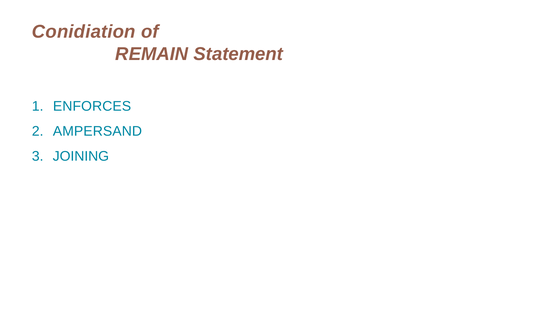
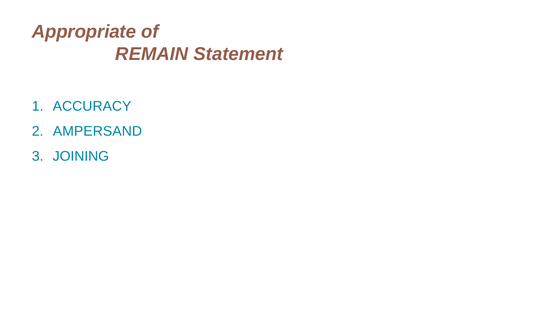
Conidiation: Conidiation -> Appropriate
ENFORCES: ENFORCES -> ACCURACY
